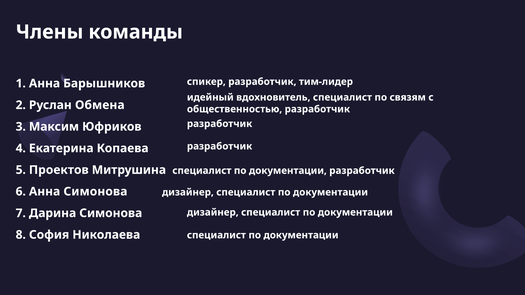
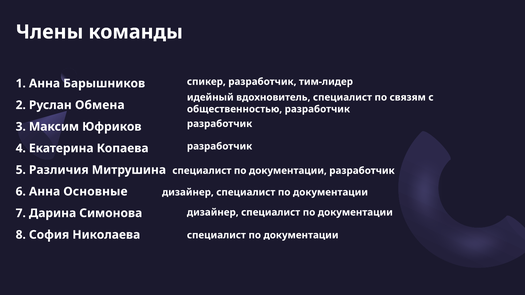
Проектов: Проектов -> Различия
Анна Симонова: Симонова -> Основные
